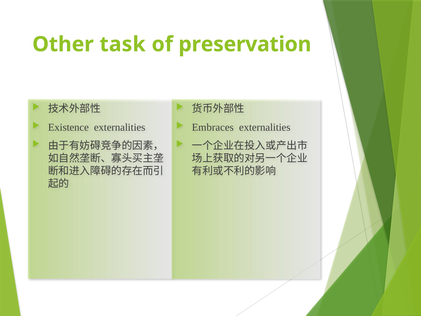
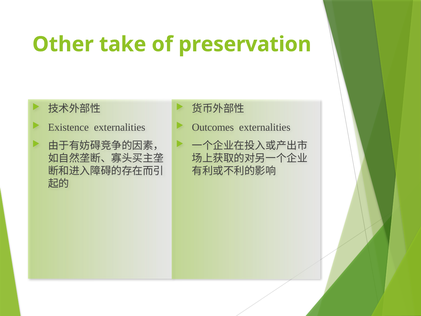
task: task -> take
Embraces: Embraces -> Outcomes
